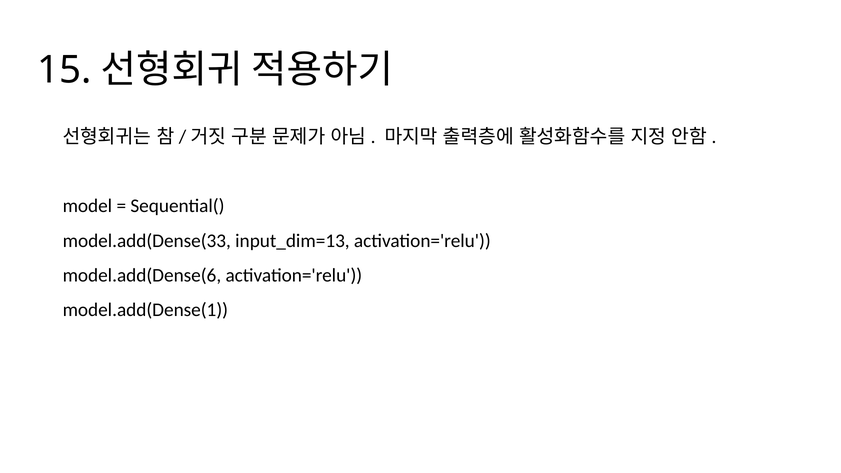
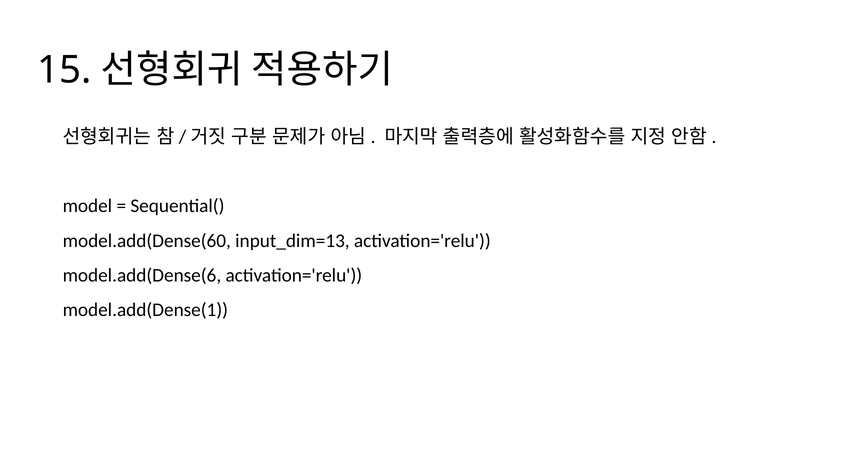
model.add(Dense(33: model.add(Dense(33 -> model.add(Dense(60
